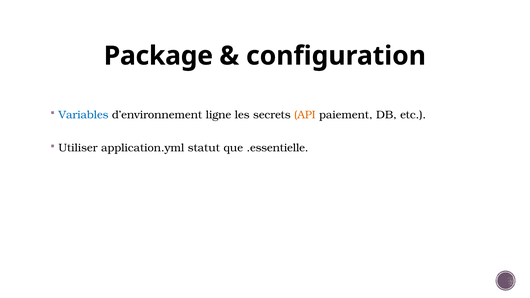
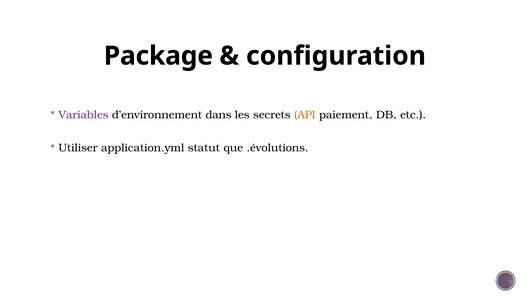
Variables colour: blue -> purple
ligne: ligne -> dans
.essentielle: .essentielle -> .évolutions
